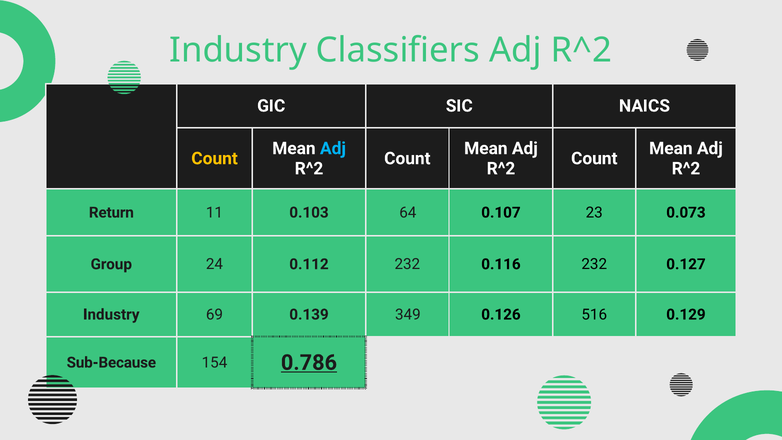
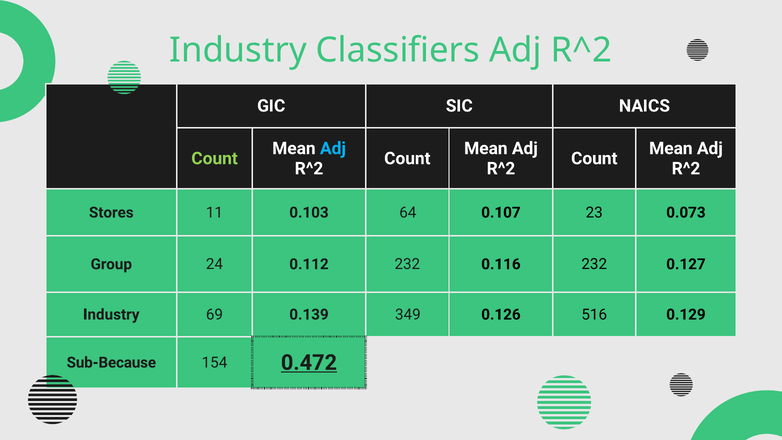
Count at (215, 158) colour: yellow -> light green
Return: Return -> Stores
0.786: 0.786 -> 0.472
